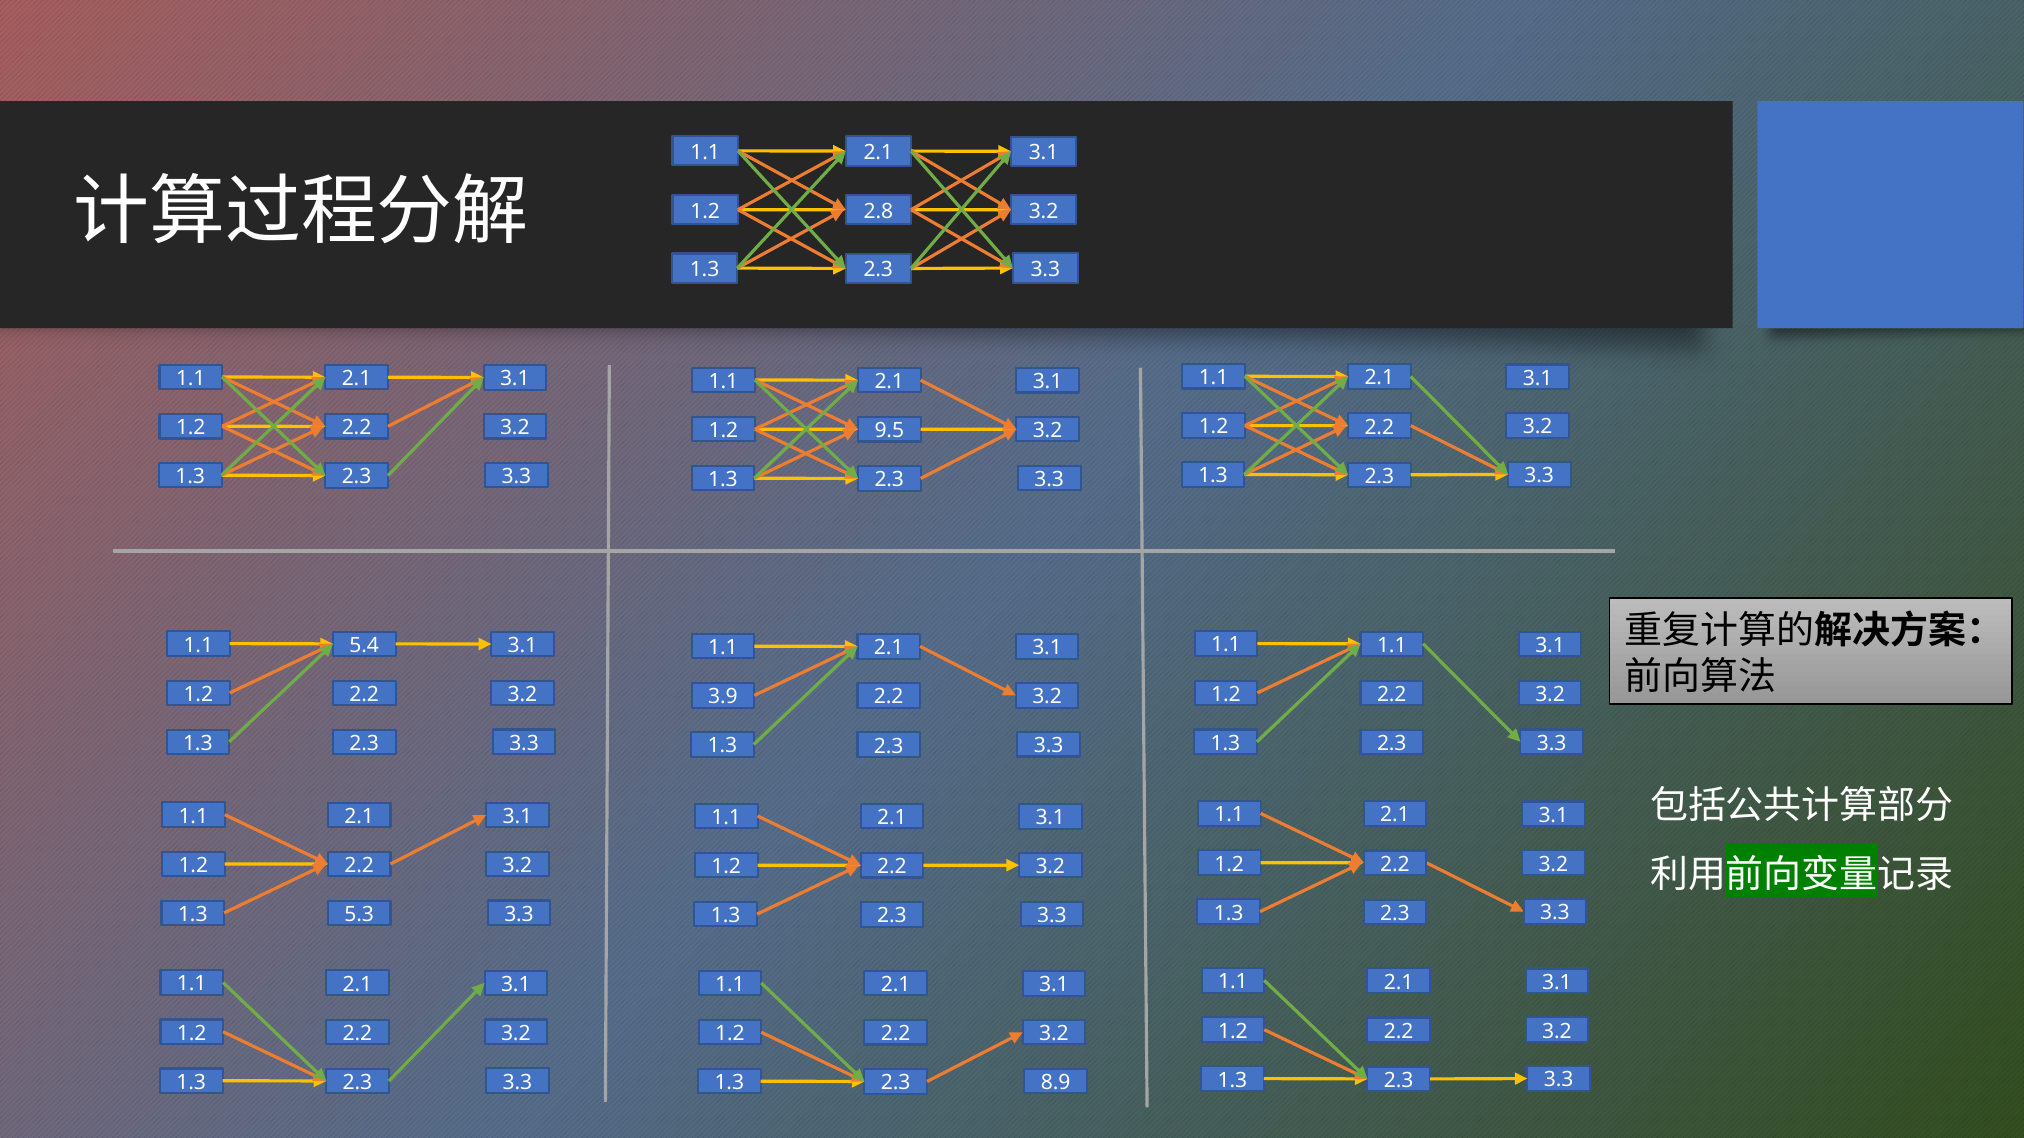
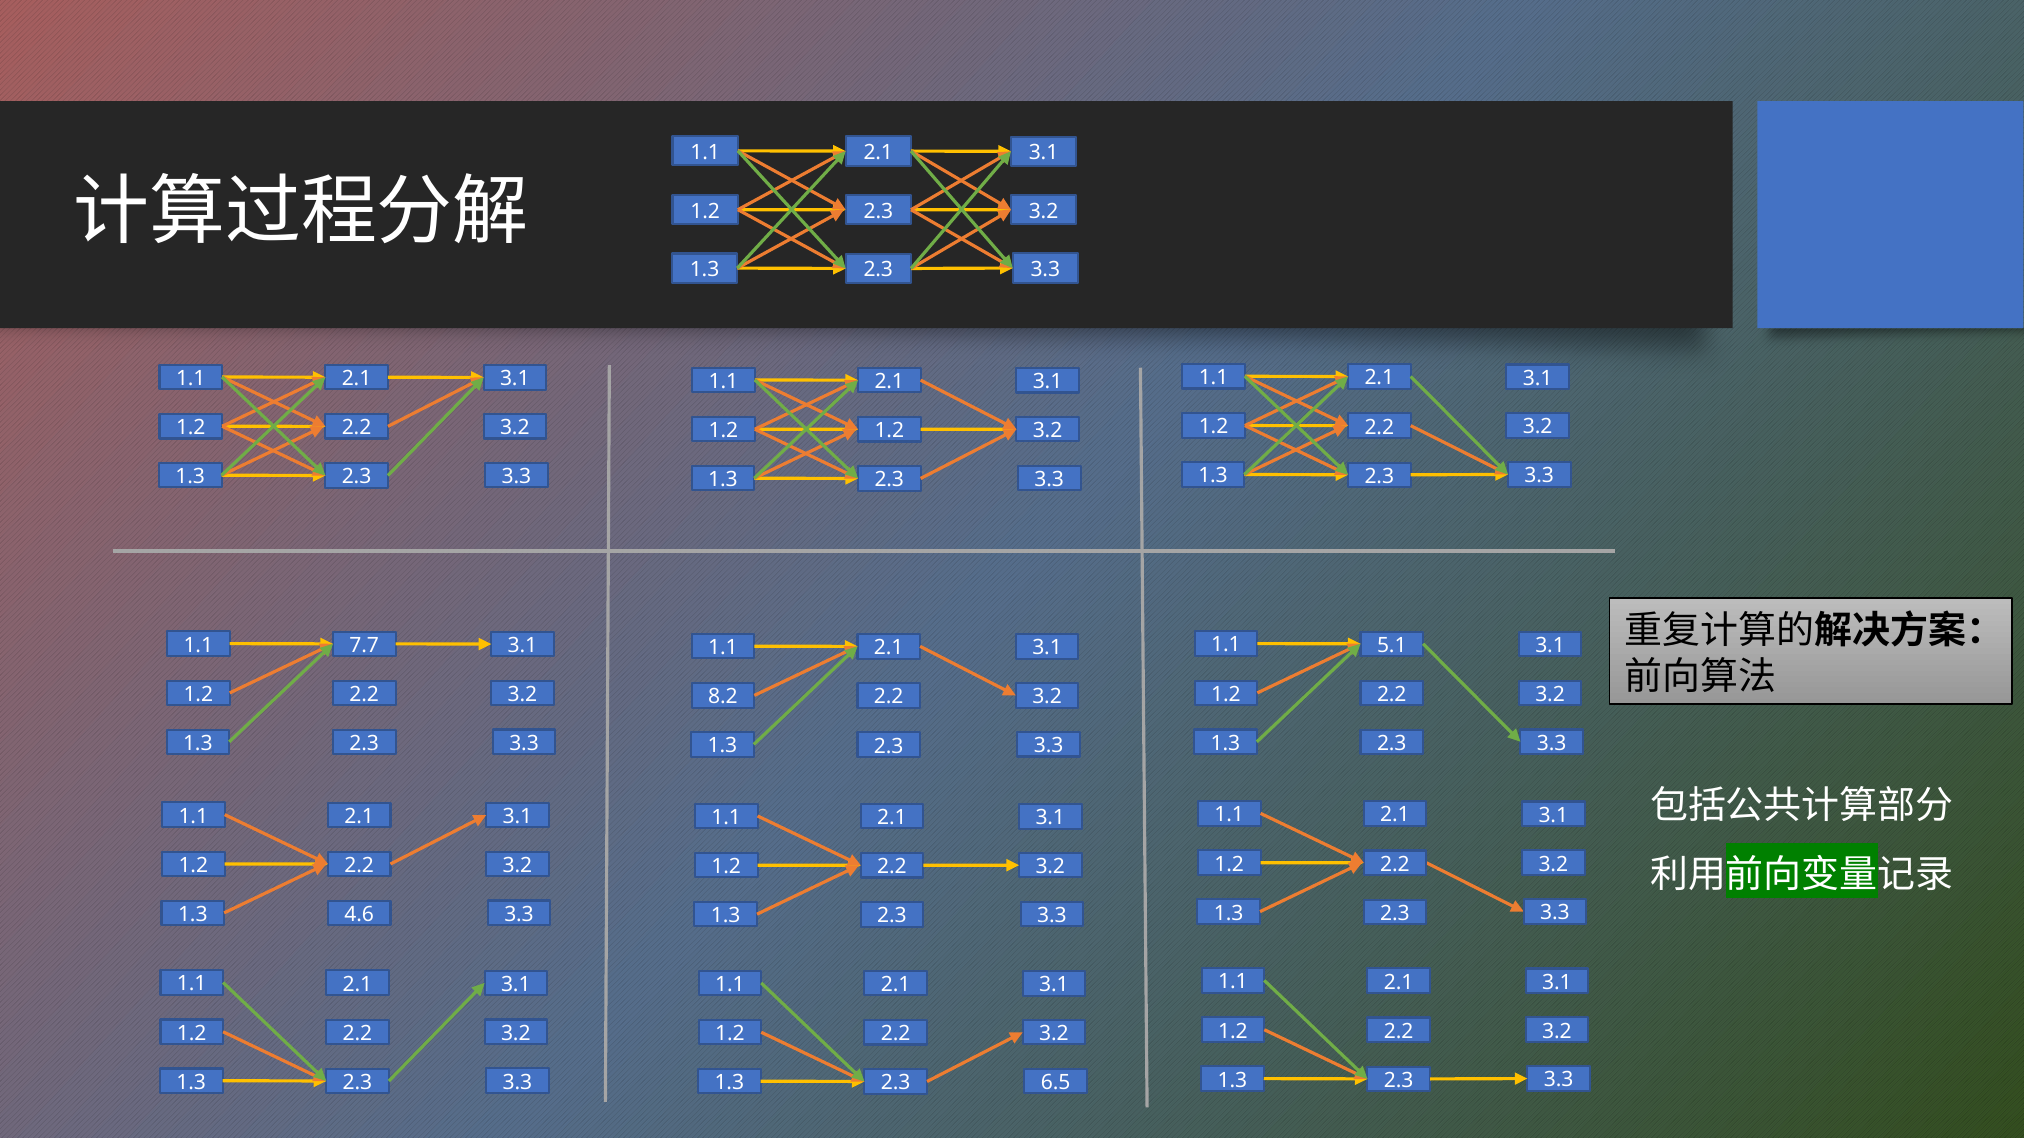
2.8 at (878, 211): 2.8 -> 2.3
9.5 at (889, 431): 9.5 -> 1.2
5.4: 5.4 -> 7.7
1.1 1.1: 1.1 -> 5.1
3.9: 3.9 -> 8.2
5.3: 5.3 -> 4.6
8.9: 8.9 -> 6.5
